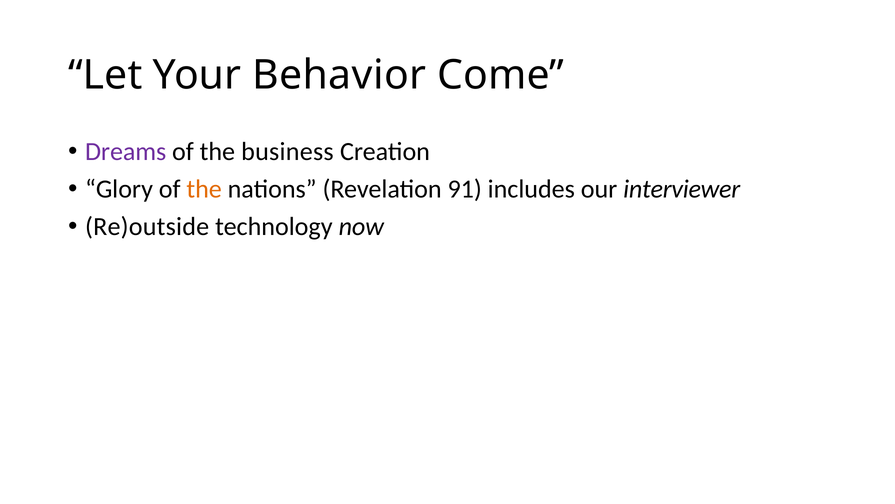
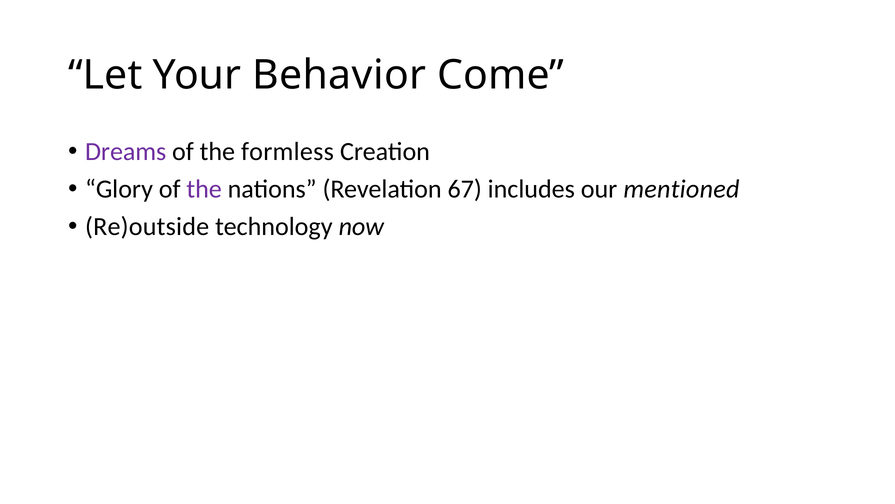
business: business -> formless
the at (204, 189) colour: orange -> purple
91: 91 -> 67
interviewer: interviewer -> mentioned
